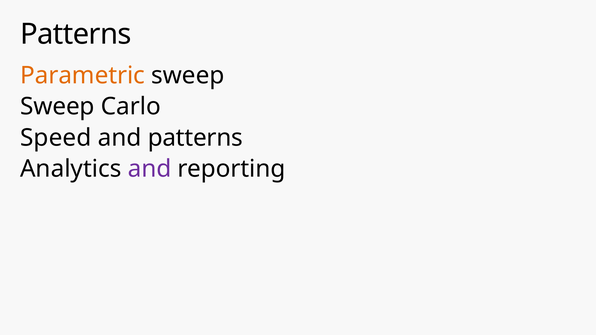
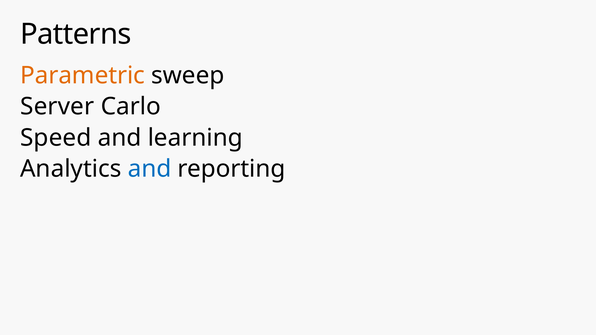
Sweep at (57, 107): Sweep -> Server
and patterns: patterns -> learning
and at (150, 169) colour: purple -> blue
